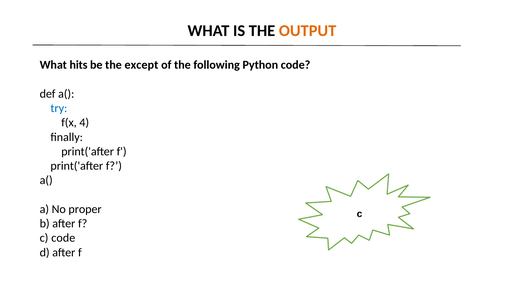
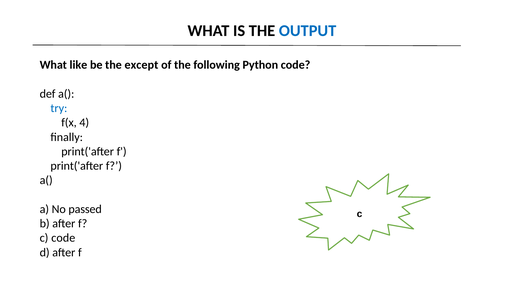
OUTPUT colour: orange -> blue
hits: hits -> like
proper: proper -> passed
